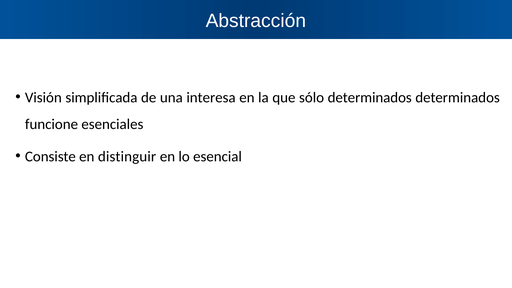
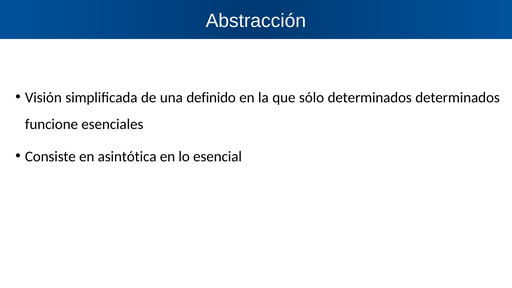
interesa: interesa -> definido
distinguir: distinguir -> asintótica
